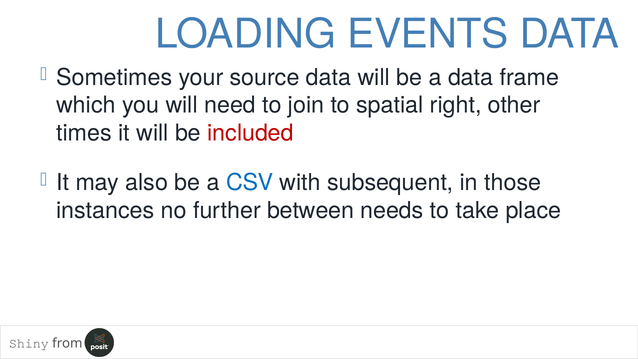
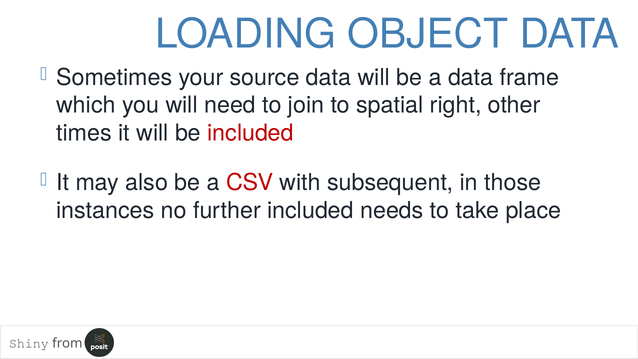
EVENTS: EVENTS -> OBJECT
CSV colour: blue -> red
further between: between -> included
